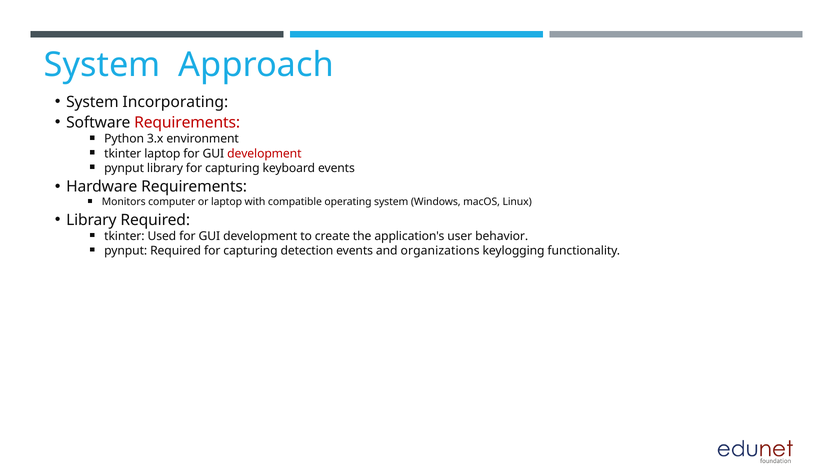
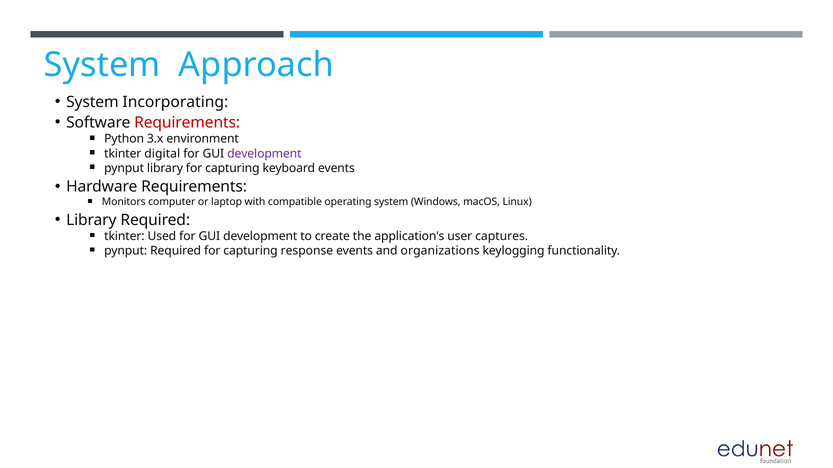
tkinter laptop: laptop -> digital
development at (264, 154) colour: red -> purple
behavior: behavior -> captures
detection: detection -> response
